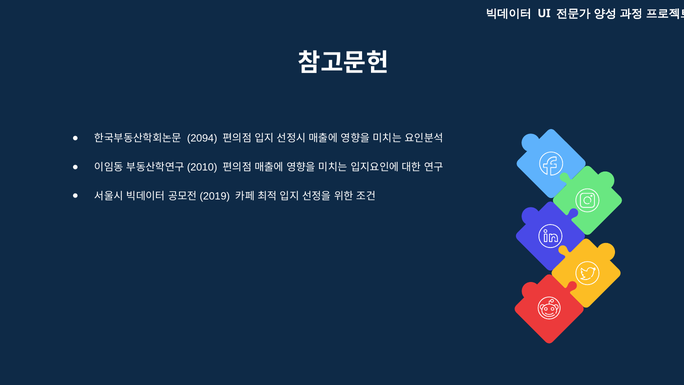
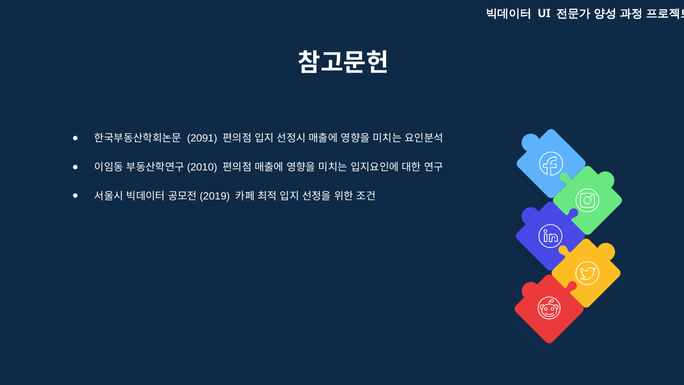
2094: 2094 -> 2091
